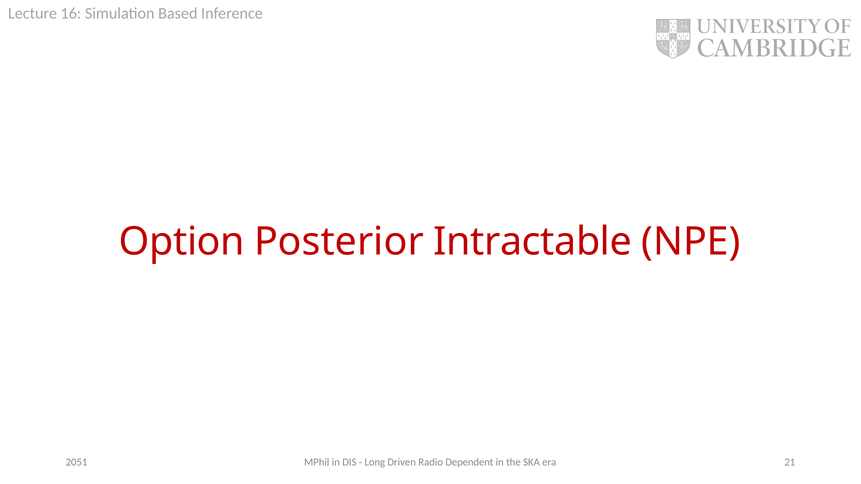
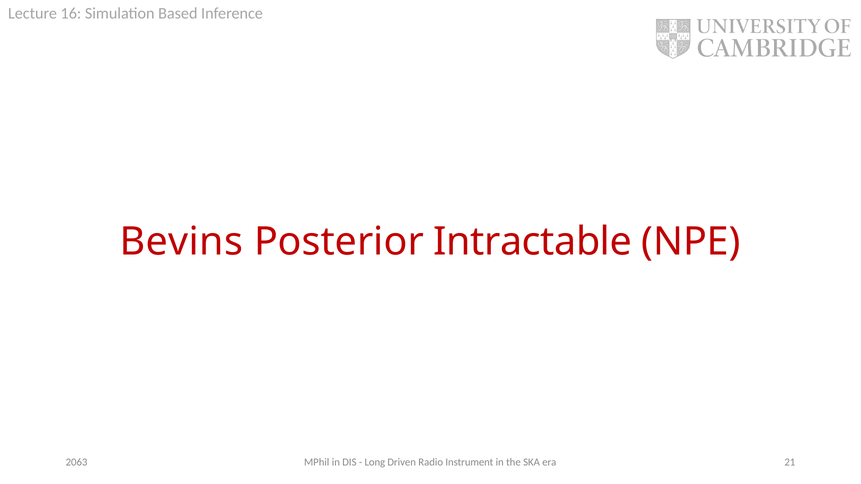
Option: Option -> Bevins
Dependent: Dependent -> Instrument
2051: 2051 -> 2063
